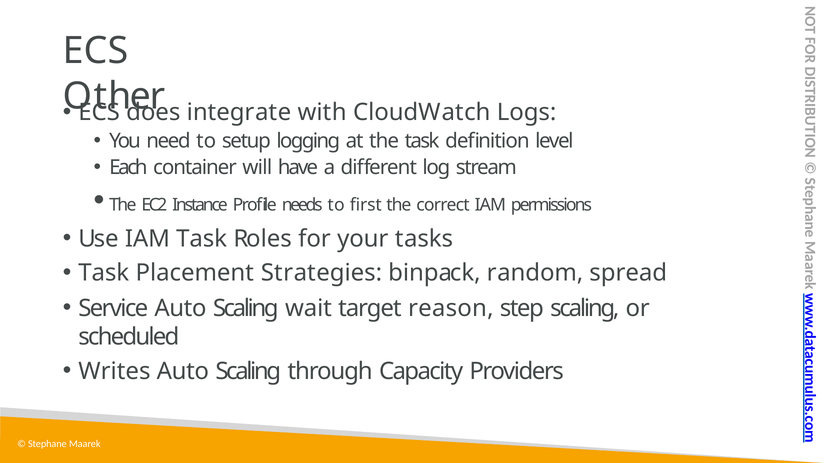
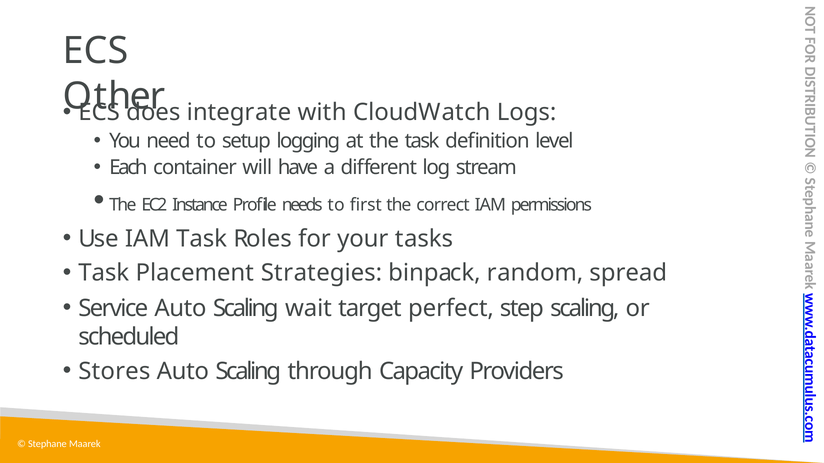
reason: reason -> perfect
Writes: Writes -> Stores
